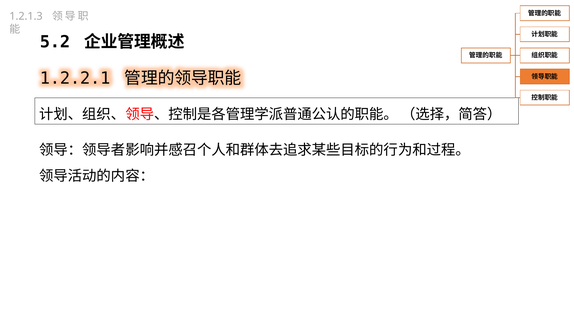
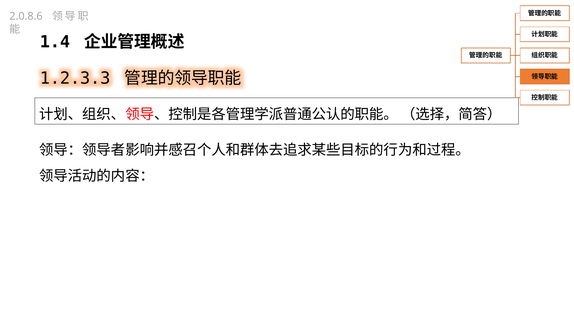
1.2.1.3: 1.2.1.3 -> 2.0.8.6
5.2: 5.2 -> 1.4
1.2.2.1: 1.2.2.1 -> 1.2.3.3
